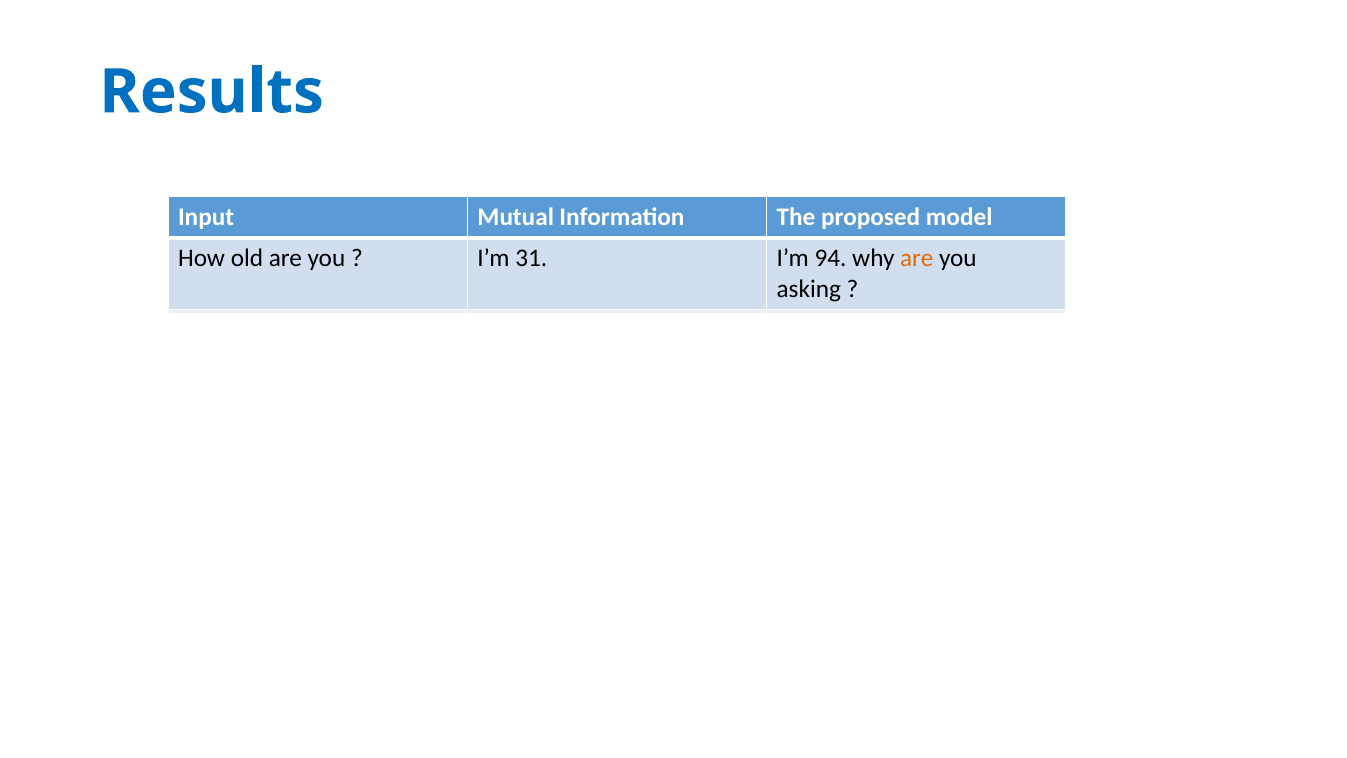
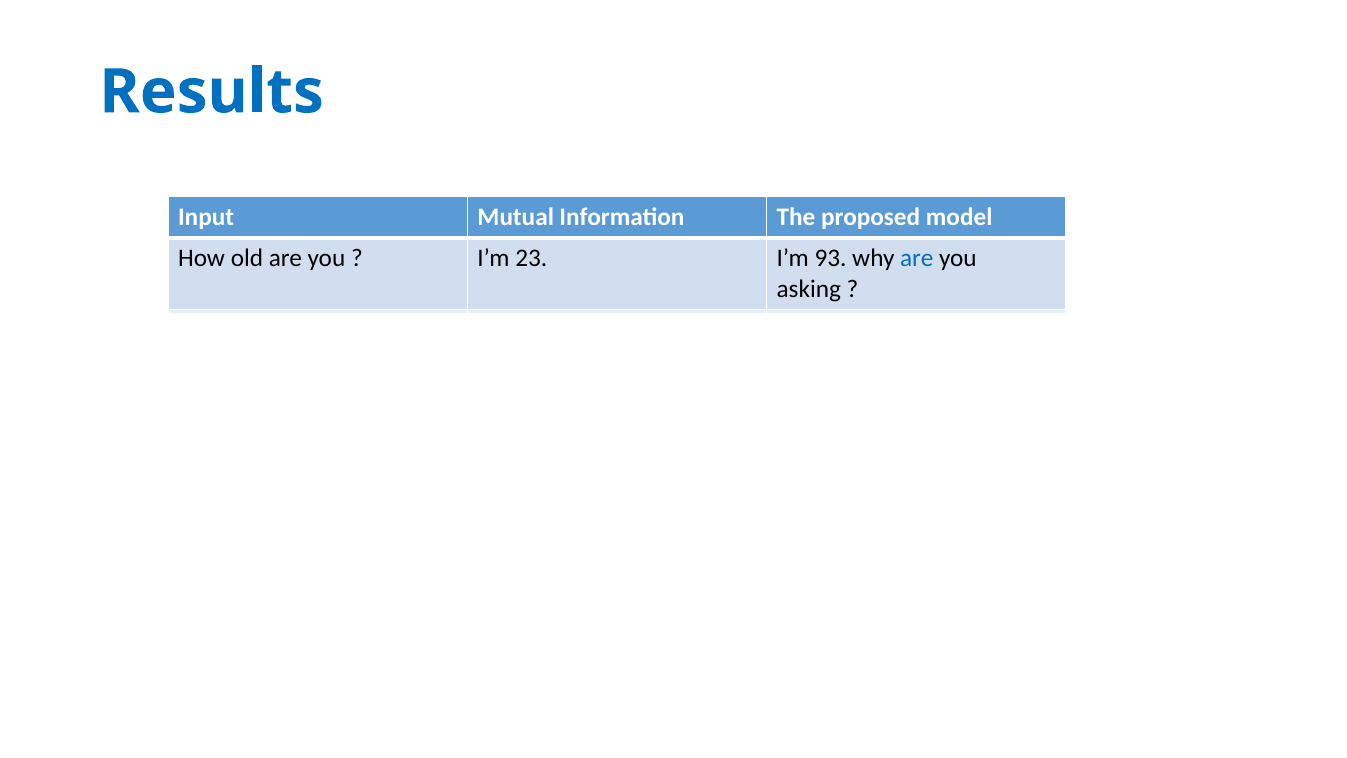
31: 31 -> 23
94: 94 -> 93
are at (917, 258) colour: orange -> blue
